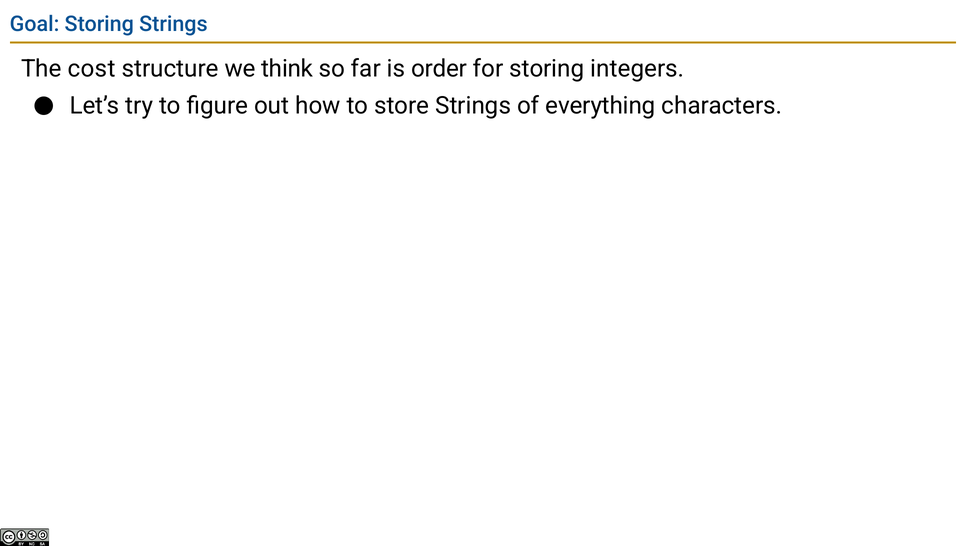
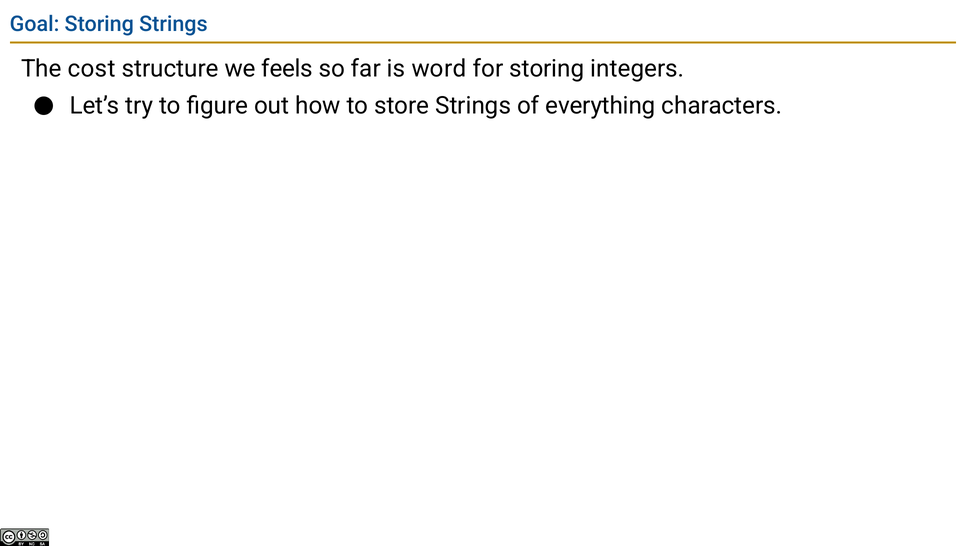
think: think -> feels
order: order -> word
